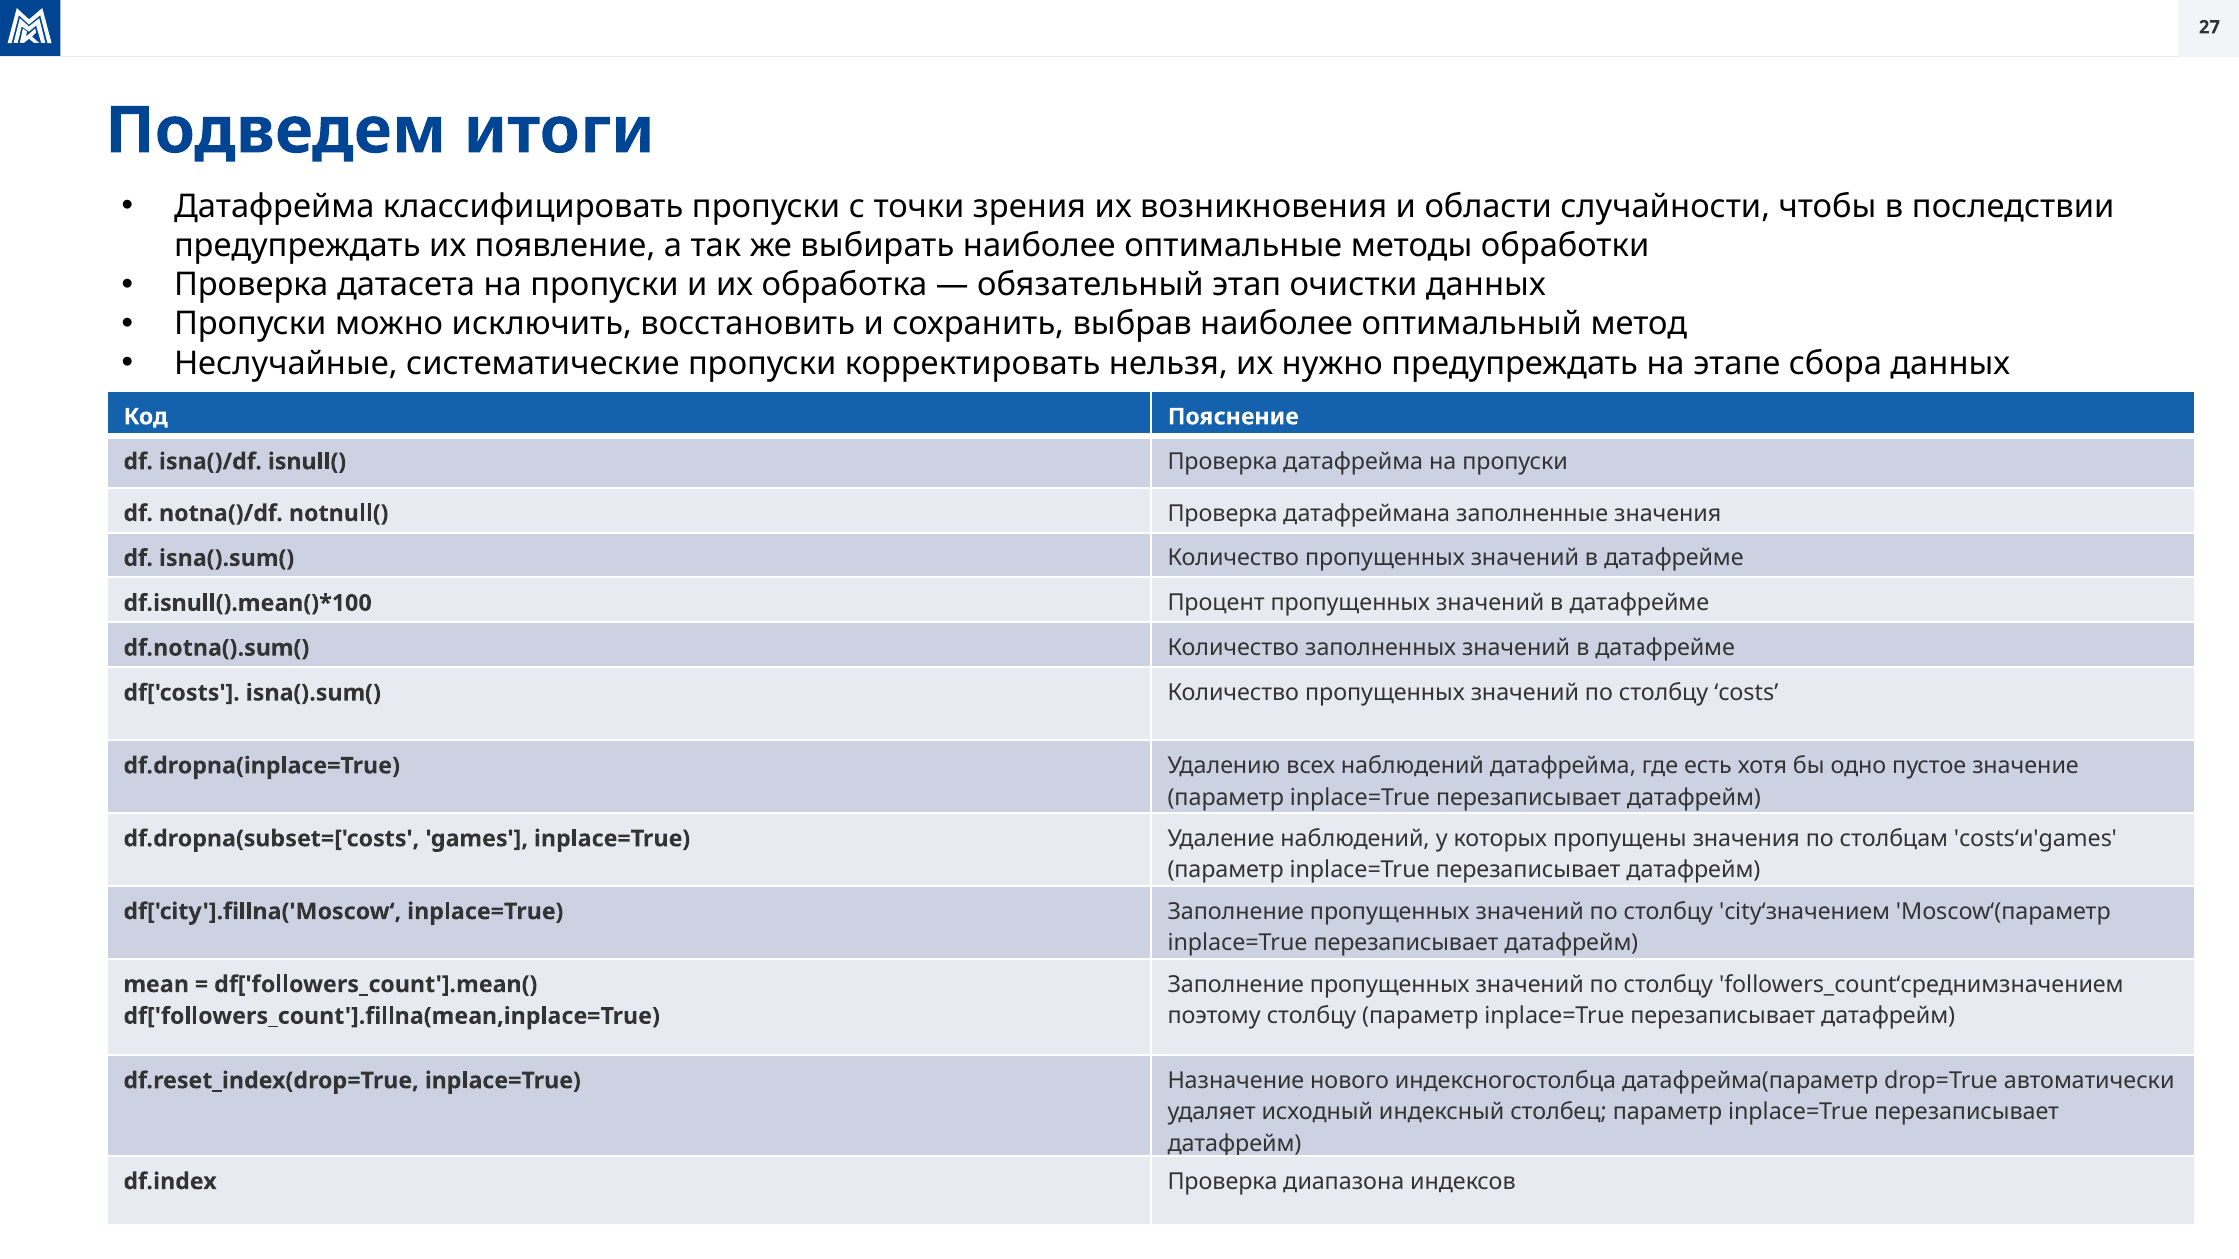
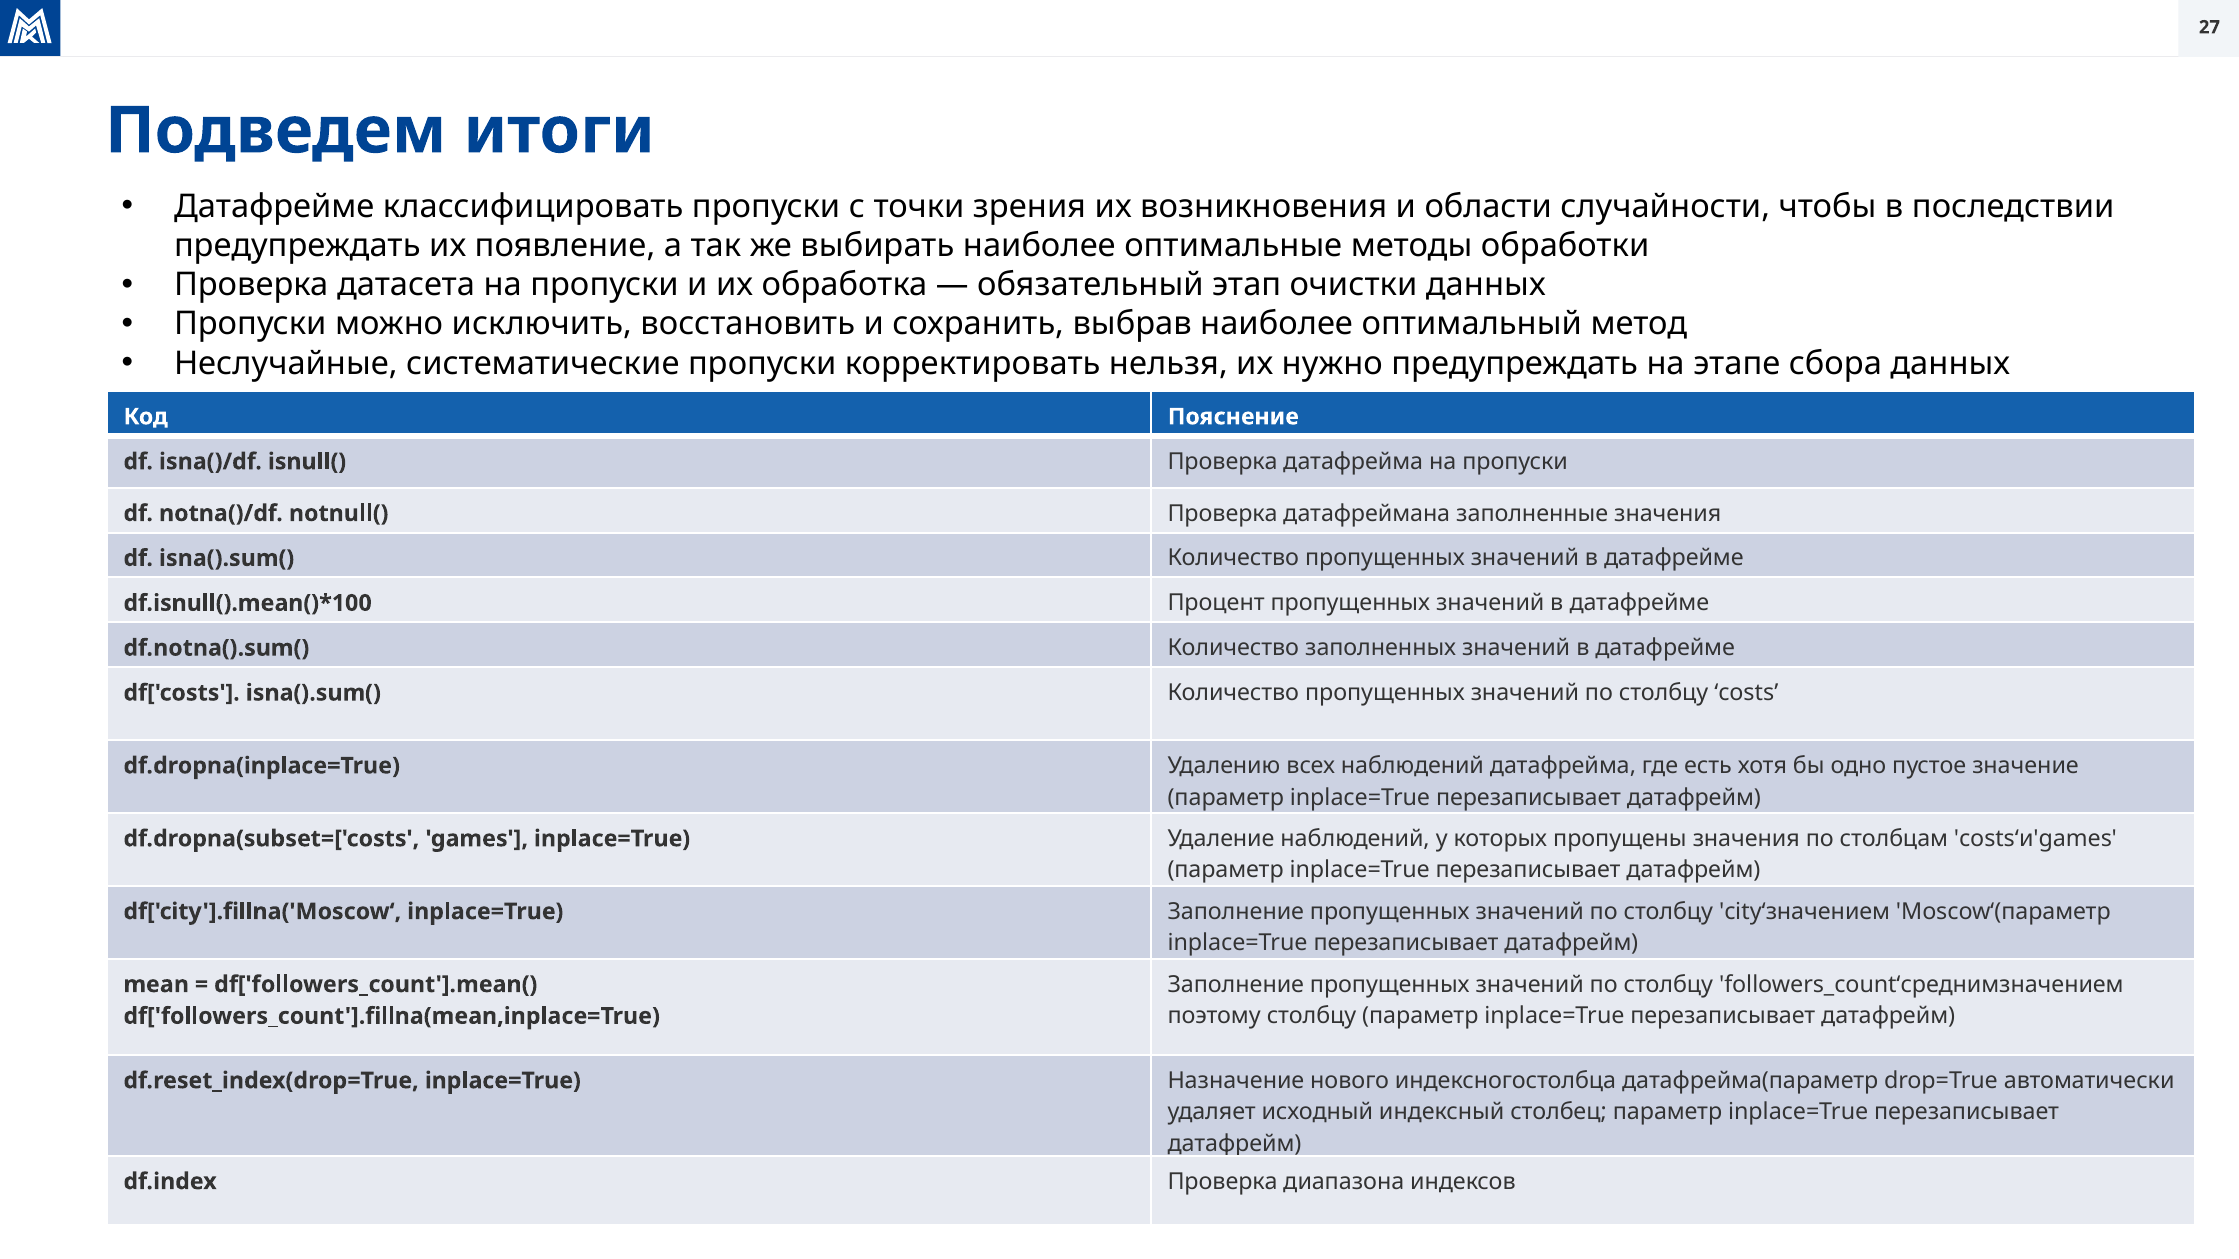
Датафрейма at (274, 207): Датафрейма -> Датафрейме
